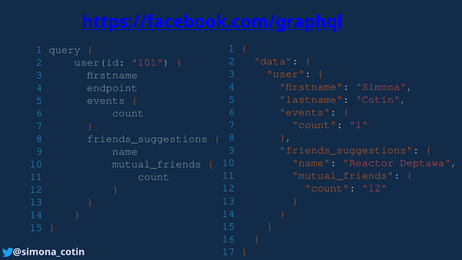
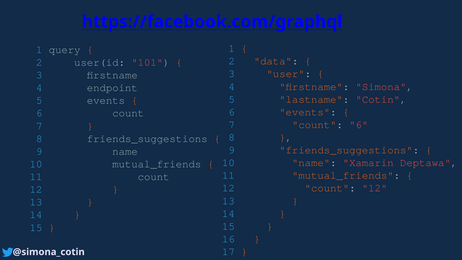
count 1: 1 -> 6
Reactor: Reactor -> Xamarin
